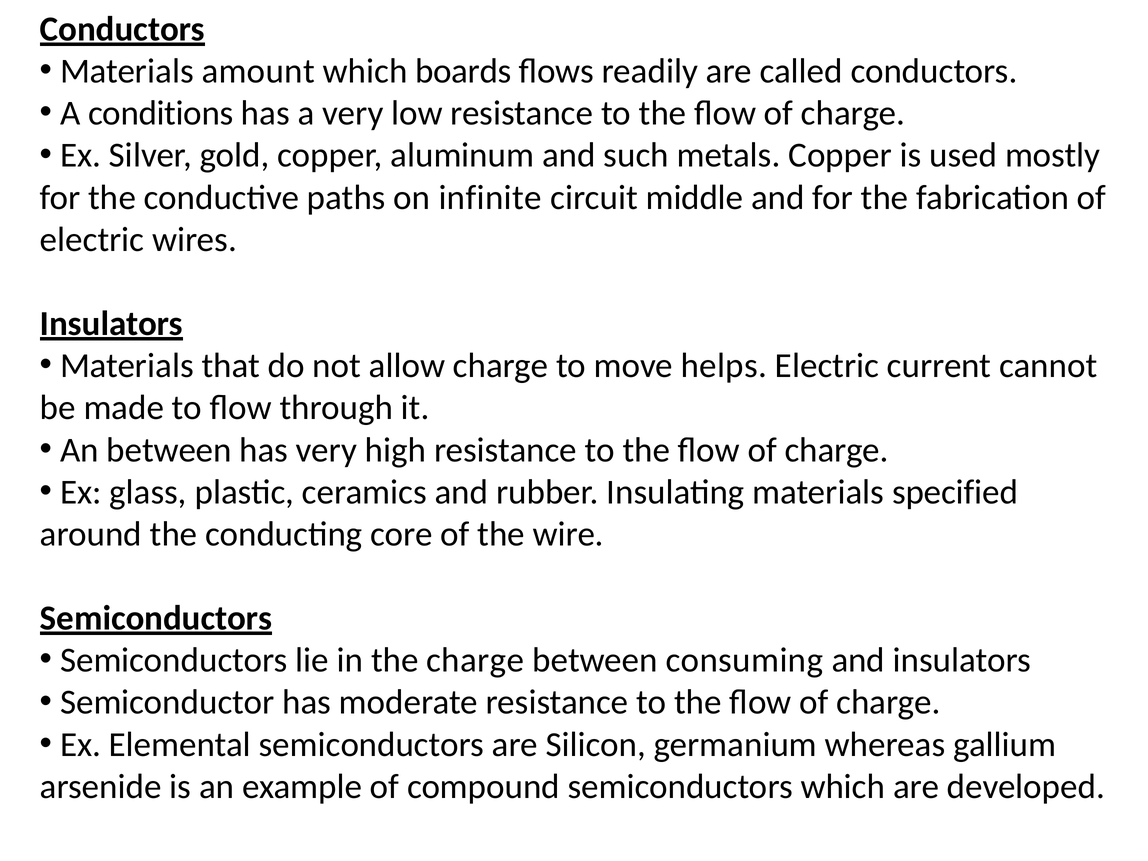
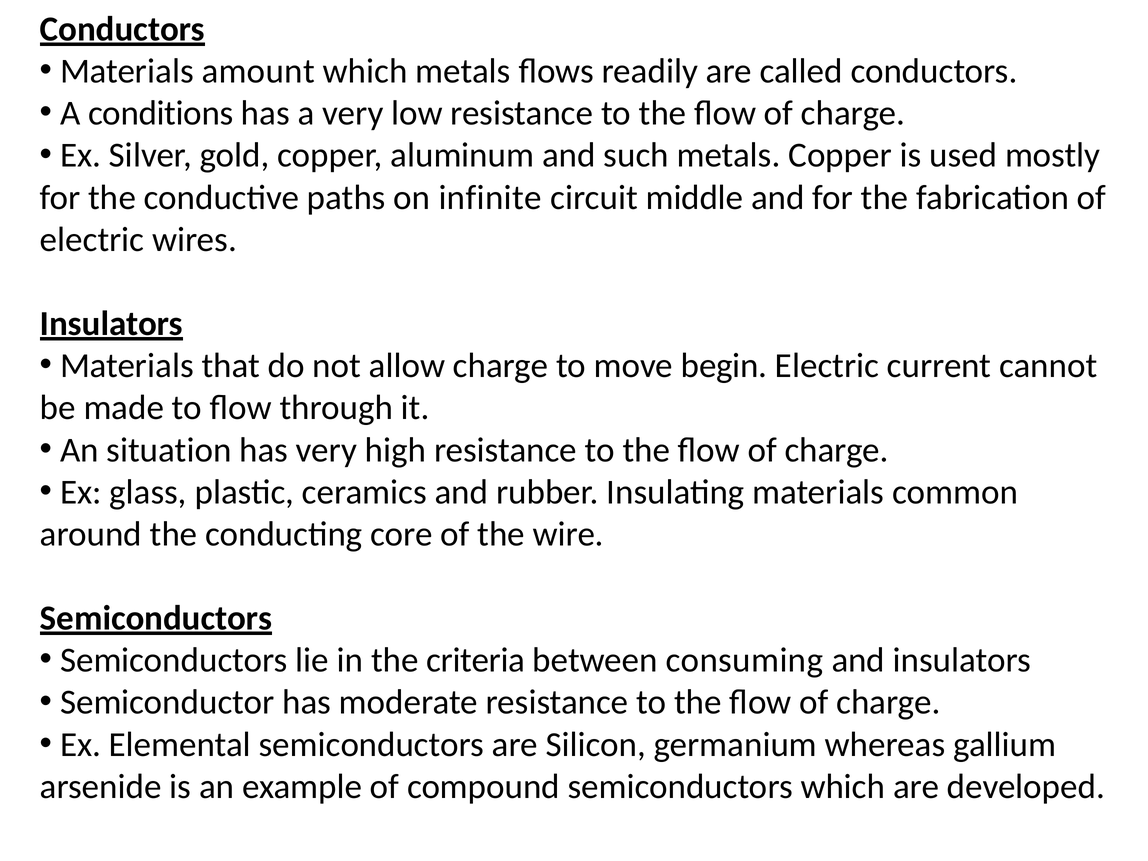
which boards: boards -> metals
helps: helps -> begin
An between: between -> situation
specified: specified -> common
the charge: charge -> criteria
